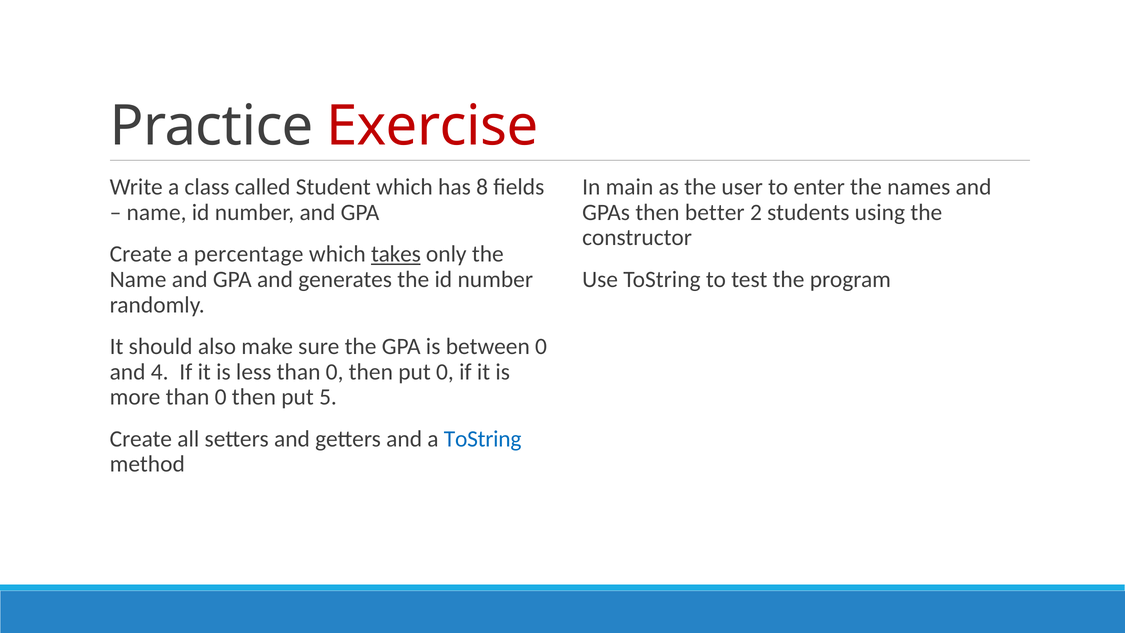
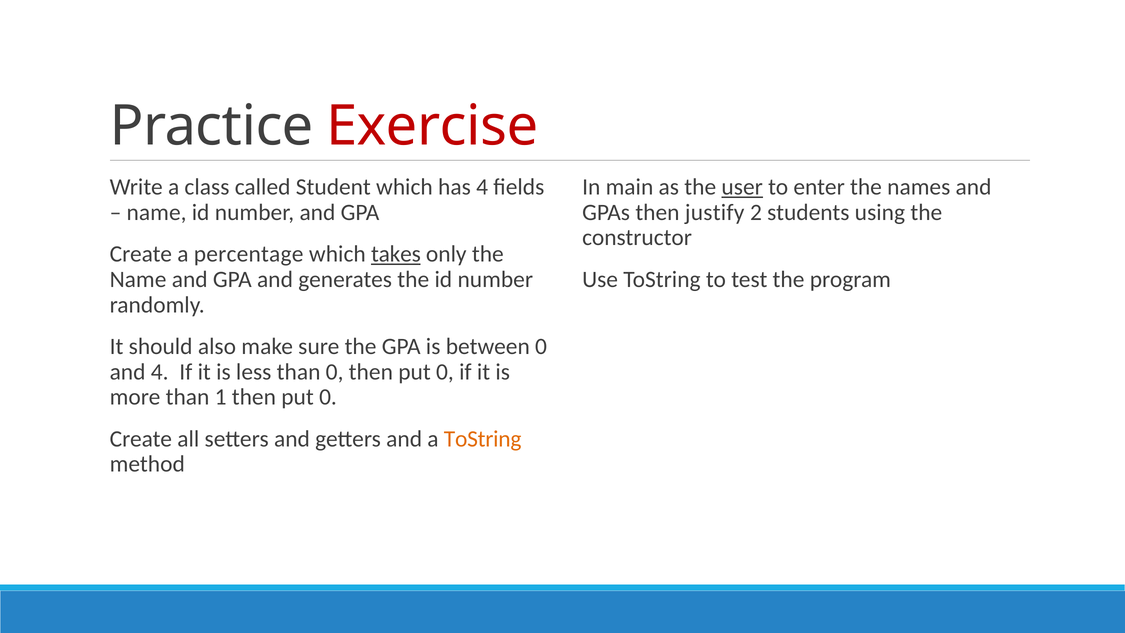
has 8: 8 -> 4
user underline: none -> present
better: better -> justify
more than 0: 0 -> 1
5 at (328, 397): 5 -> 0
ToString at (483, 439) colour: blue -> orange
